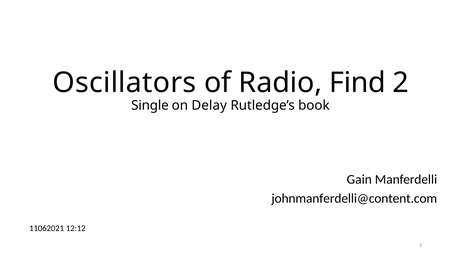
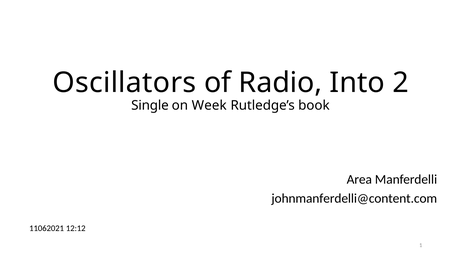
Find: Find -> Into
Delay: Delay -> Week
Gain: Gain -> Area
